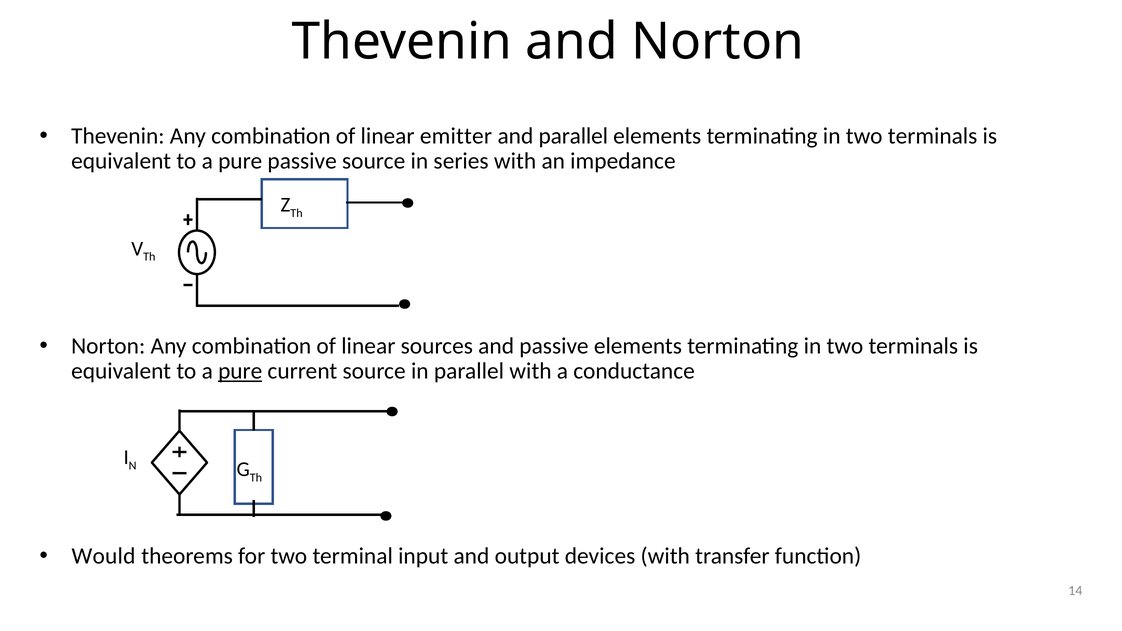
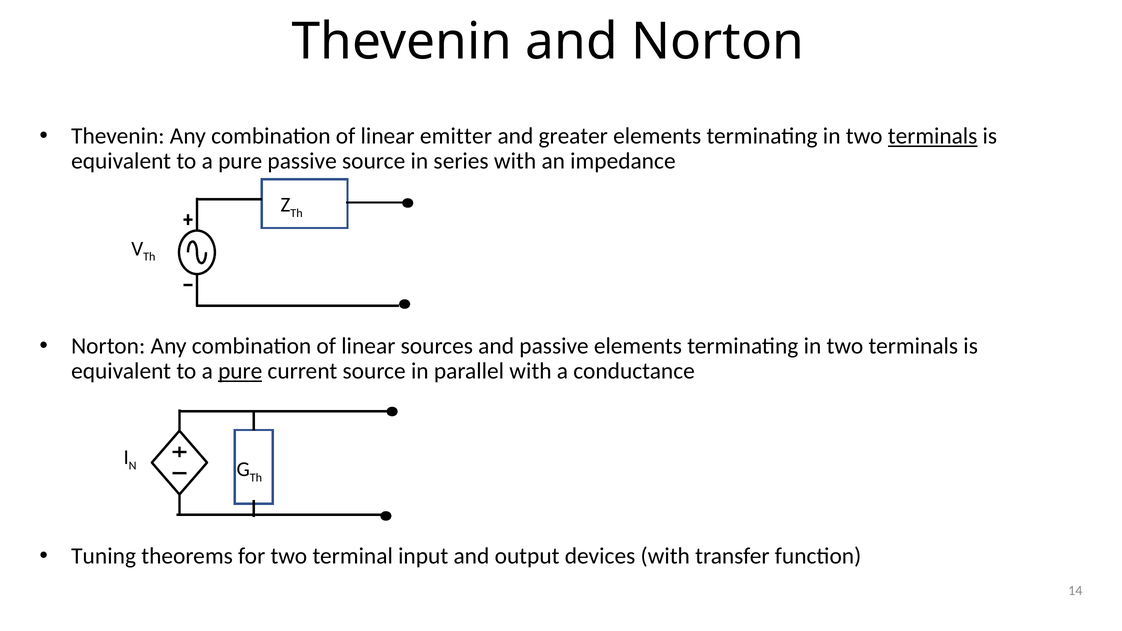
and parallel: parallel -> greater
terminals at (933, 136) underline: none -> present
Would: Would -> Tuning
